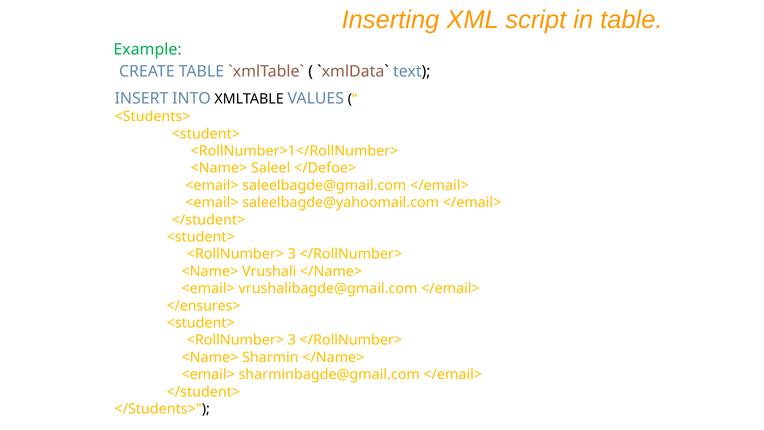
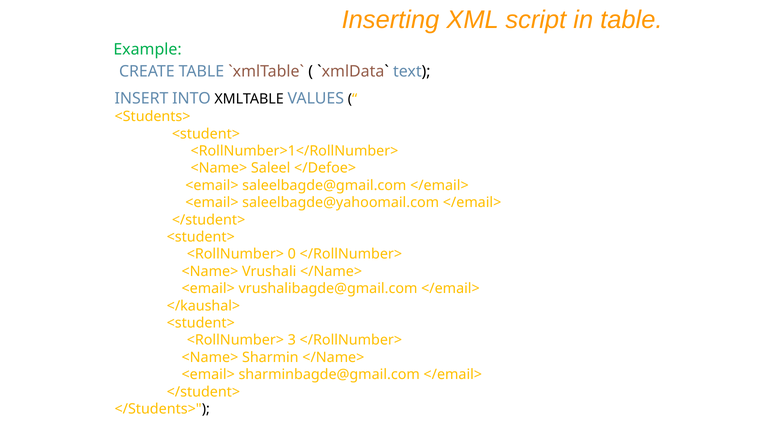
3 at (292, 254): 3 -> 0
</ensures>: </ensures> -> </kaushal>
